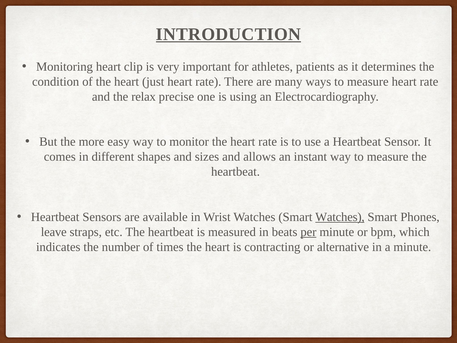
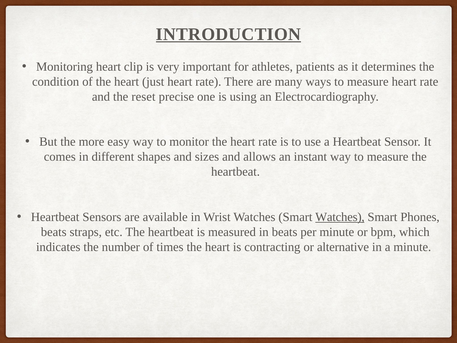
relax: relax -> reset
leave at (54, 232): leave -> beats
per underline: present -> none
